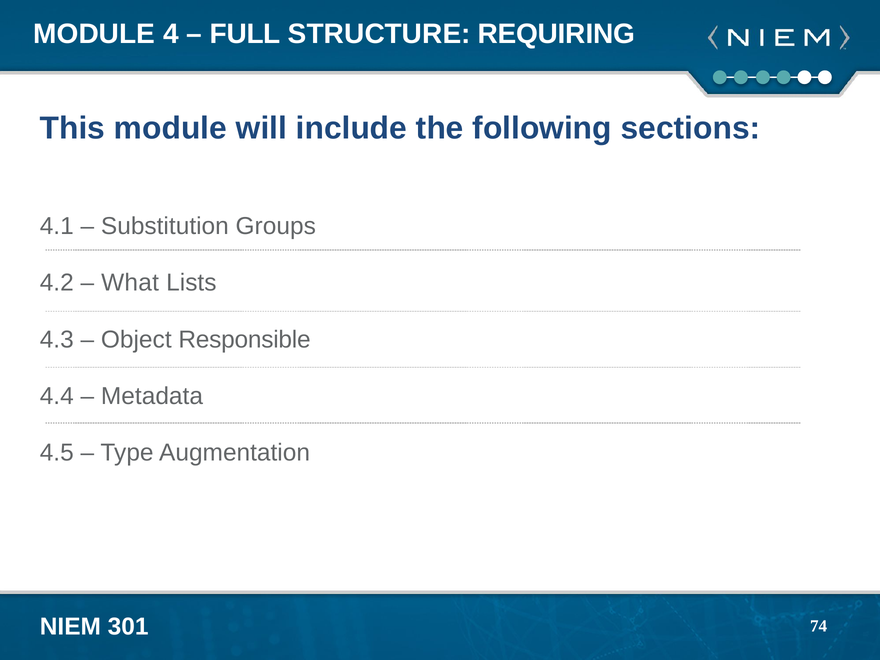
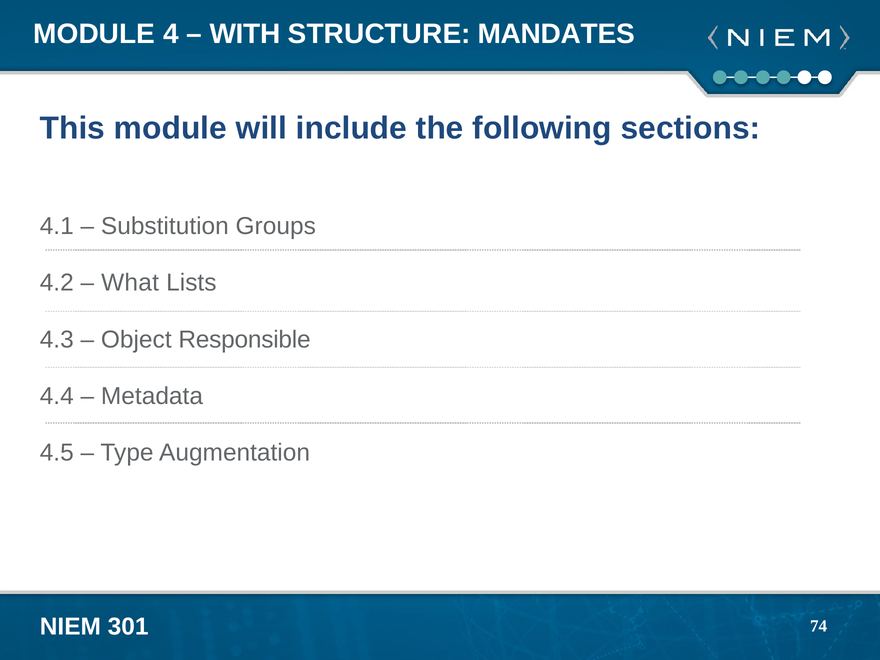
FULL: FULL -> WITH
REQUIRING: REQUIRING -> MANDATES
